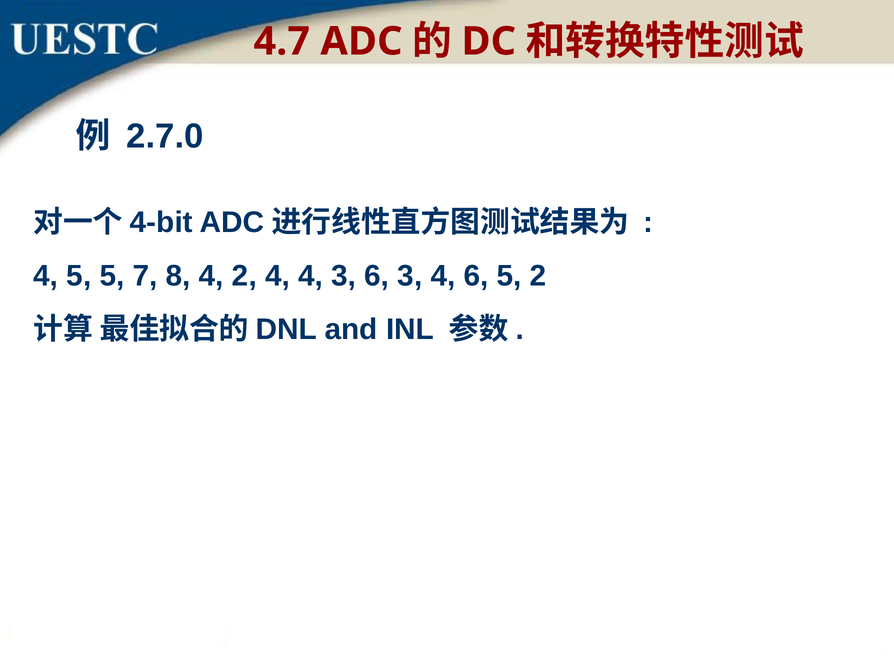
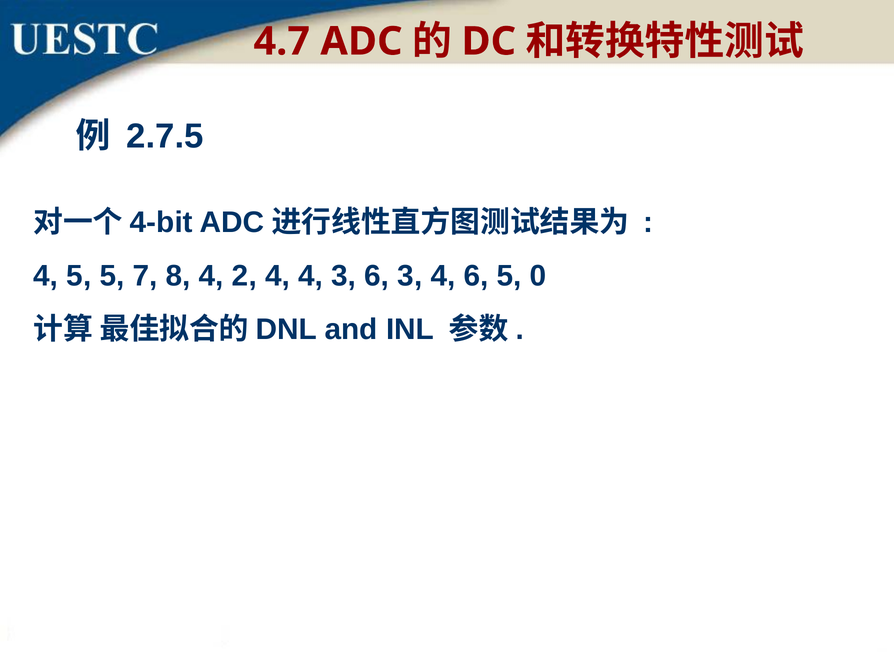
2.7.0: 2.7.0 -> 2.7.5
5 2: 2 -> 0
